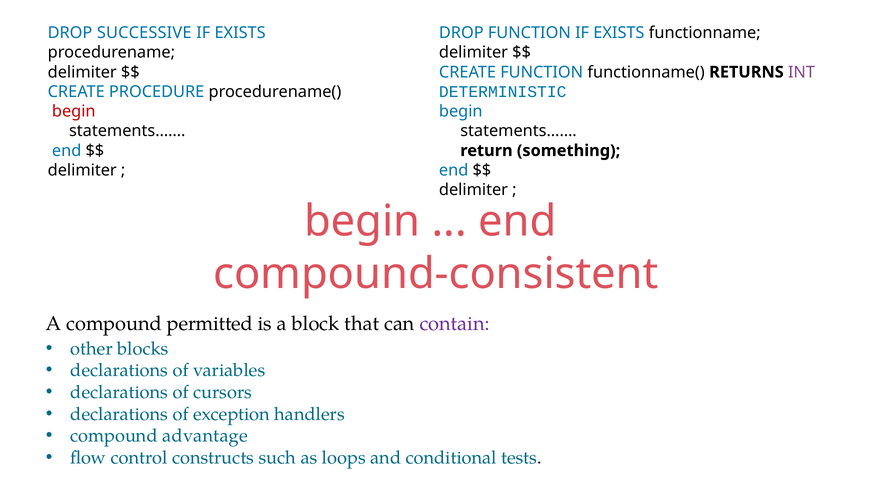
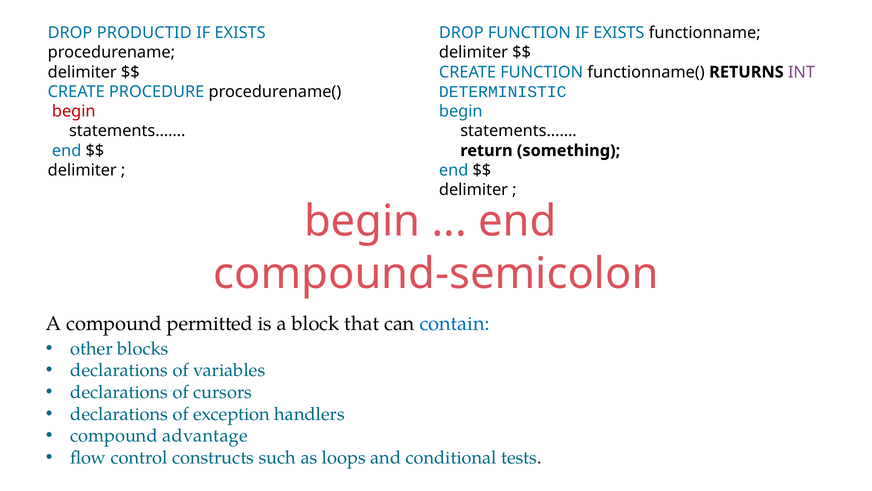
SUCCESSIVE: SUCCESSIVE -> PRODUCTID
compound-consistent: compound-consistent -> compound-semicolon
contain colour: purple -> blue
